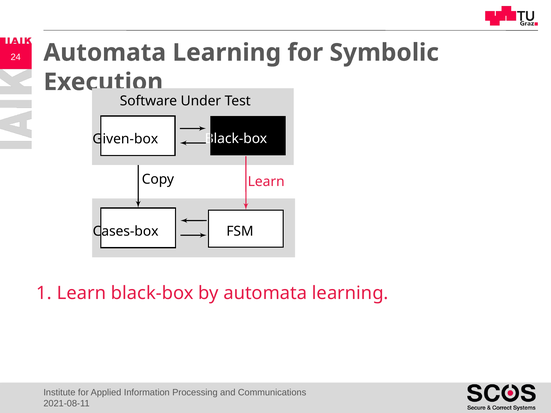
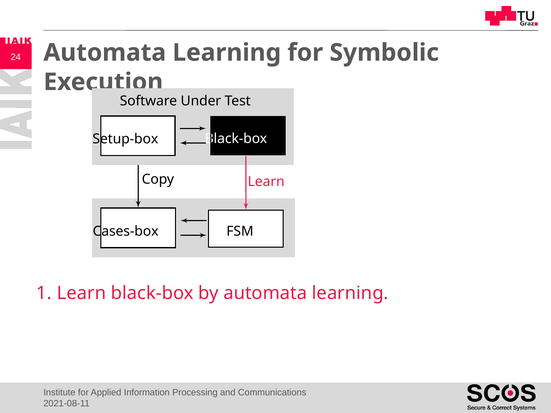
Given-box: Given-box -> Setup-box
